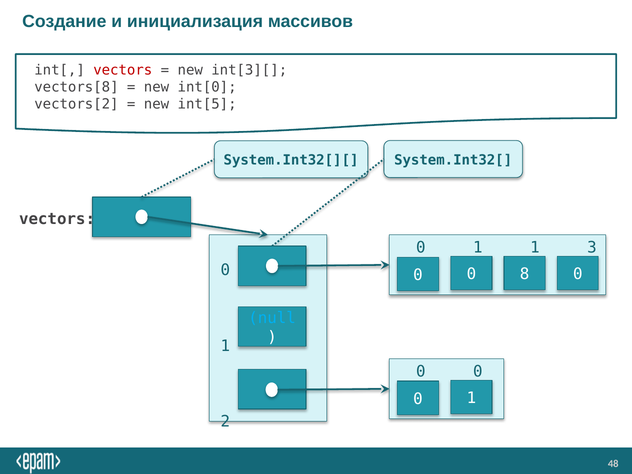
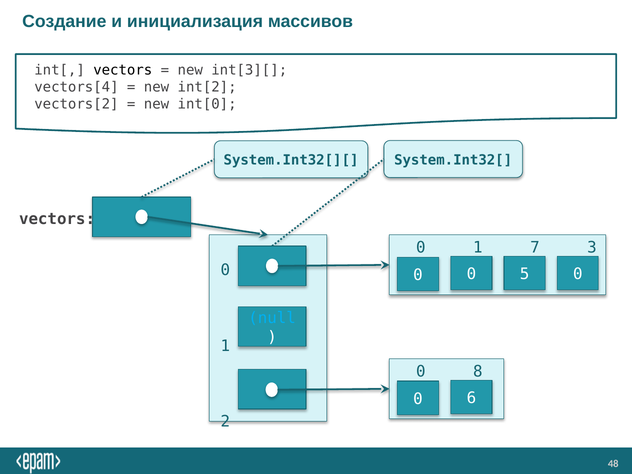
vectors at (123, 70) colour: red -> black
vectors[8: vectors[8 -> vectors[4
int[0: int[0 -> int[2
int[5: int[5 -> int[0
1 1: 1 -> 7
8: 8 -> 5
0 at (478, 371): 0 -> 8
1 at (471, 398): 1 -> 6
